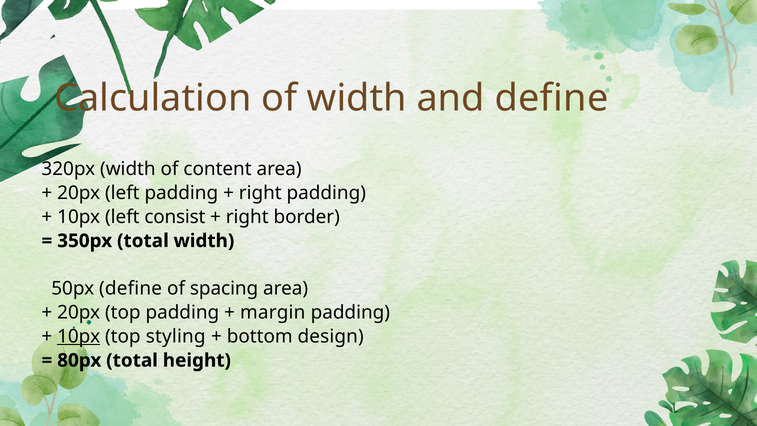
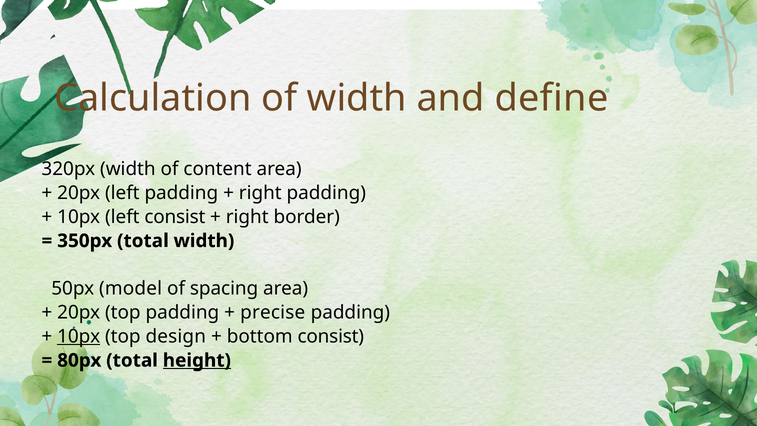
50px define: define -> model
margin: margin -> precise
styling: styling -> design
bottom design: design -> consist
height underline: none -> present
